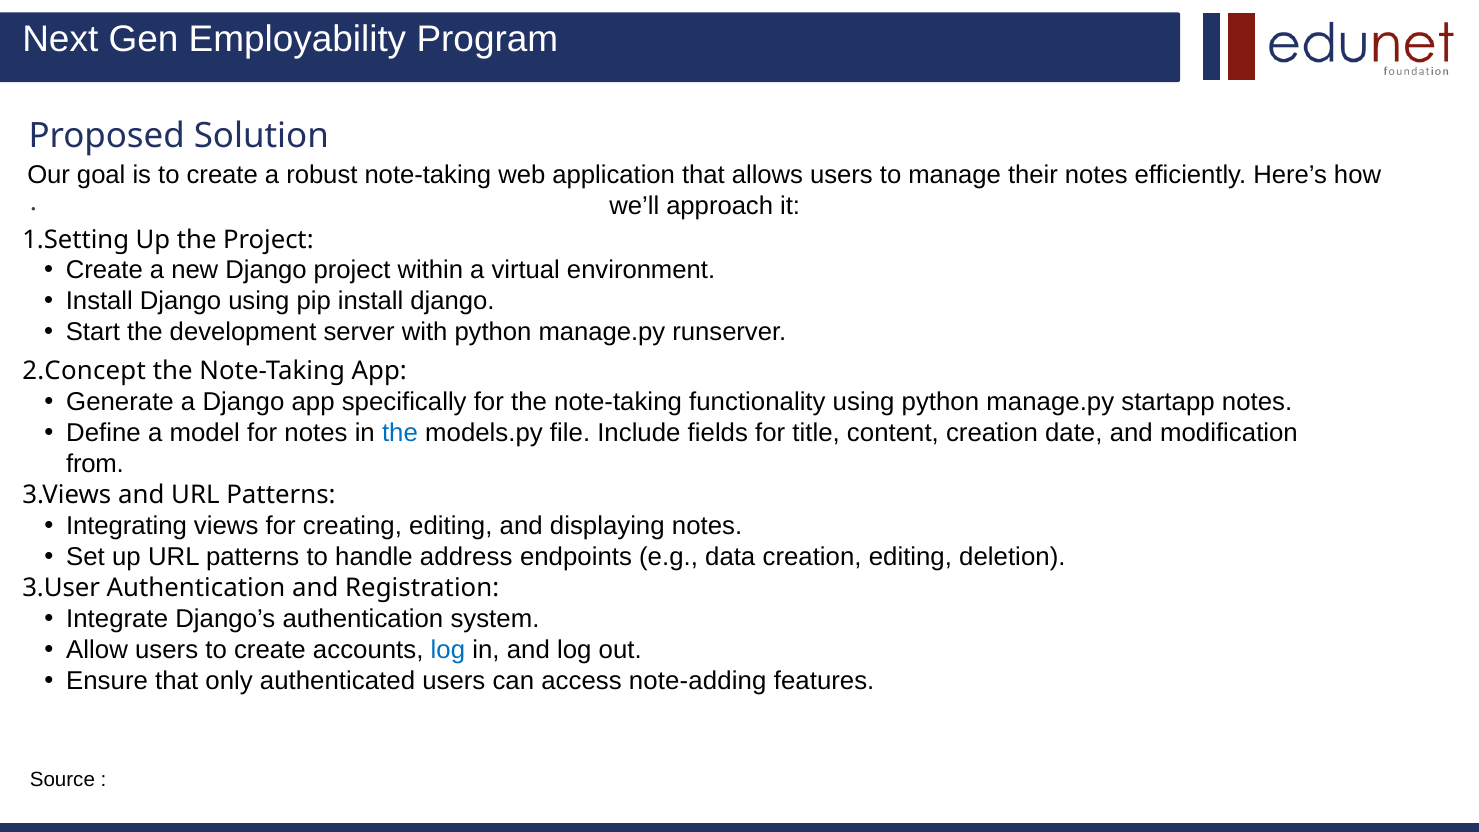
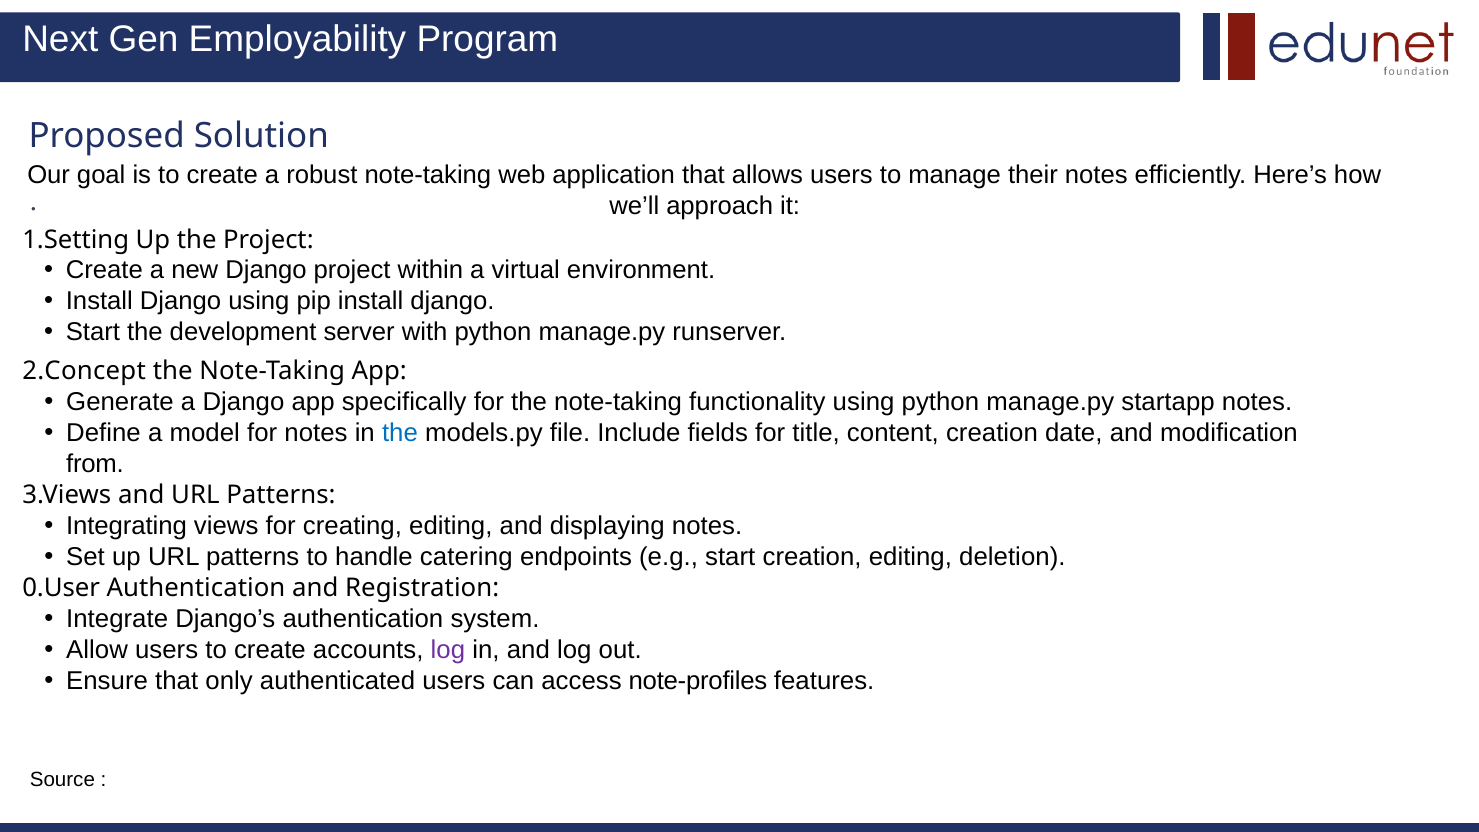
address: address -> catering
e.g data: data -> start
3.User: 3.User -> 0.User
log at (448, 650) colour: blue -> purple
note-adding: note-adding -> note-profiles
